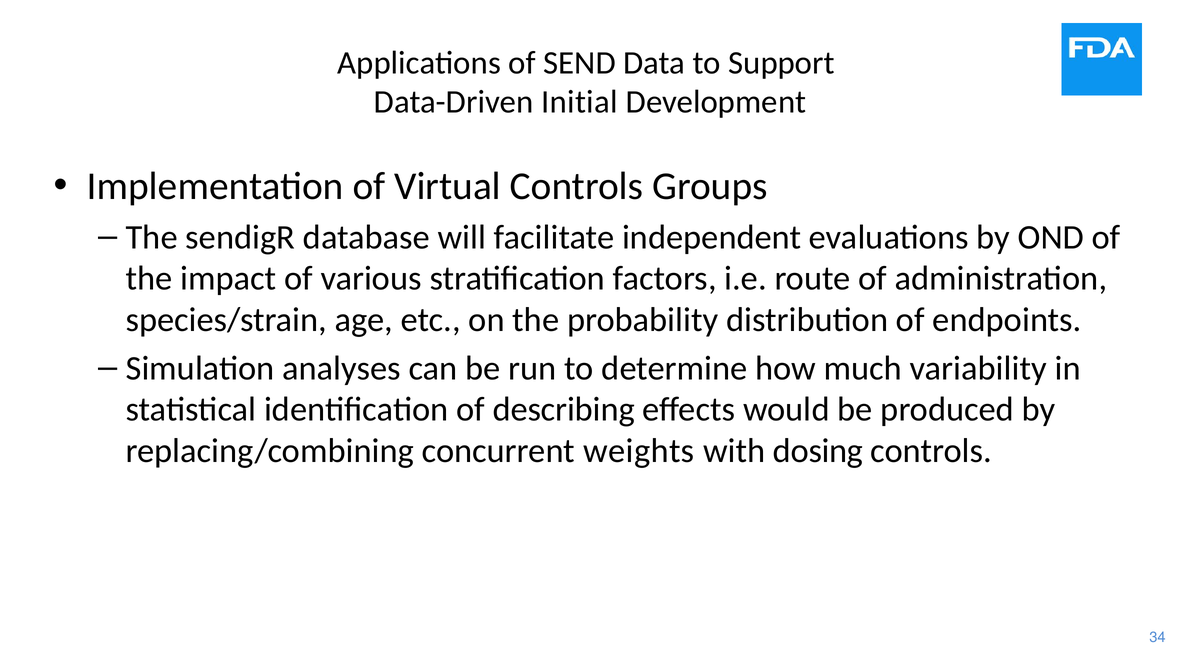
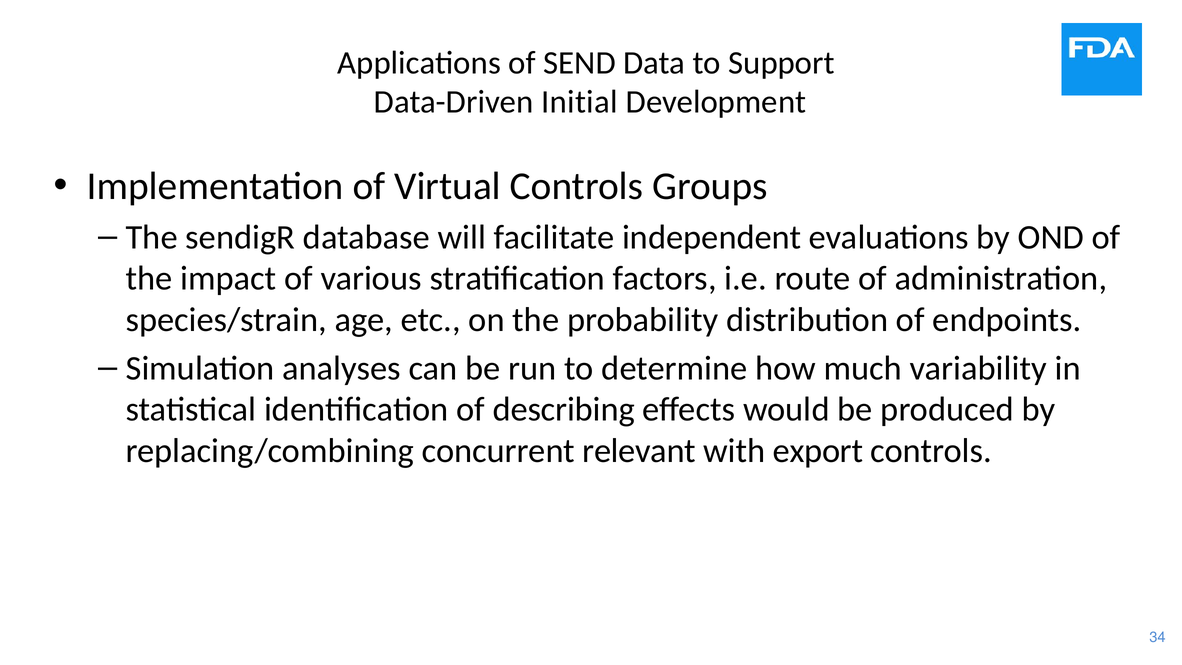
weights: weights -> relevant
dosing: dosing -> export
